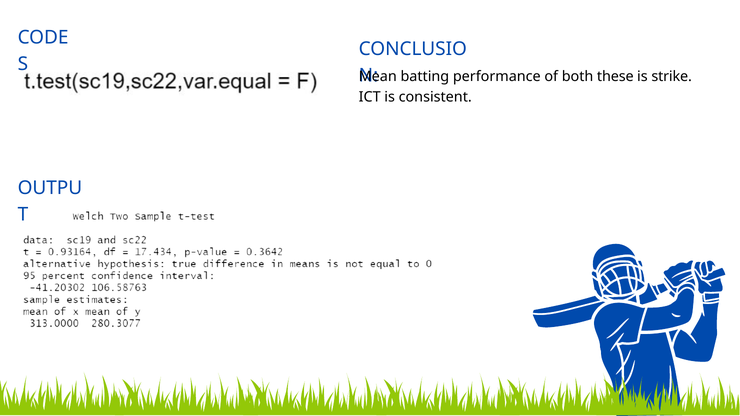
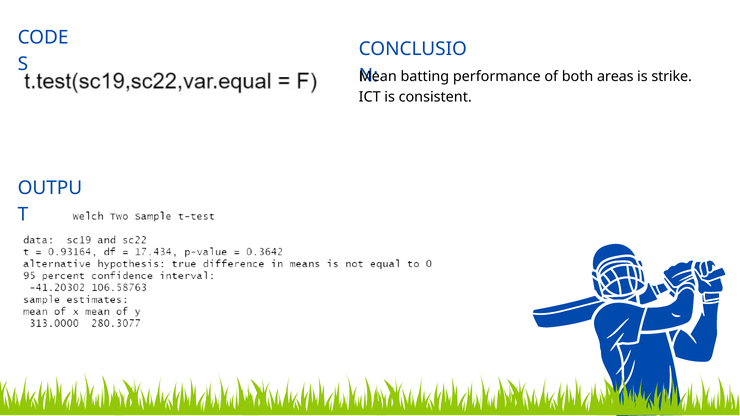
these: these -> areas
